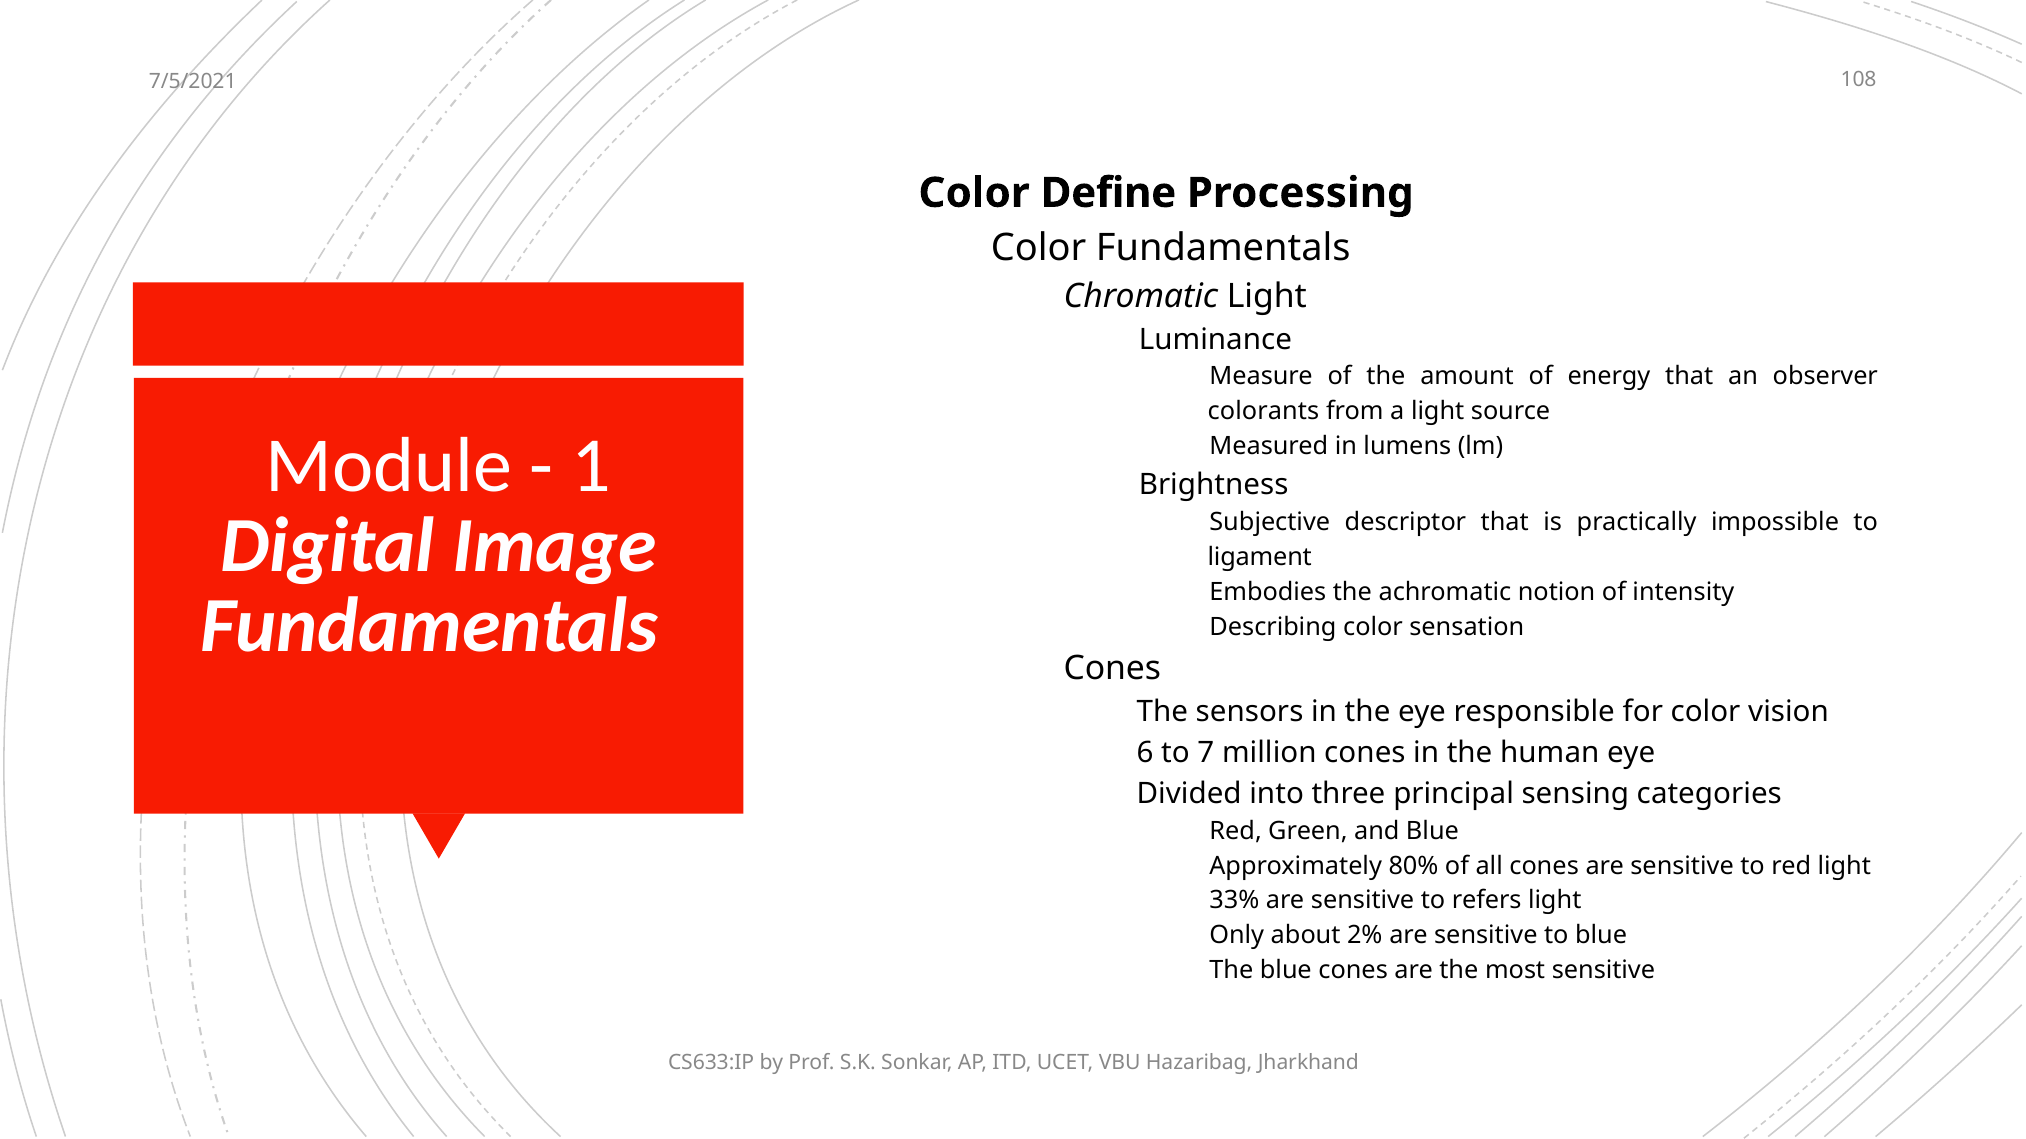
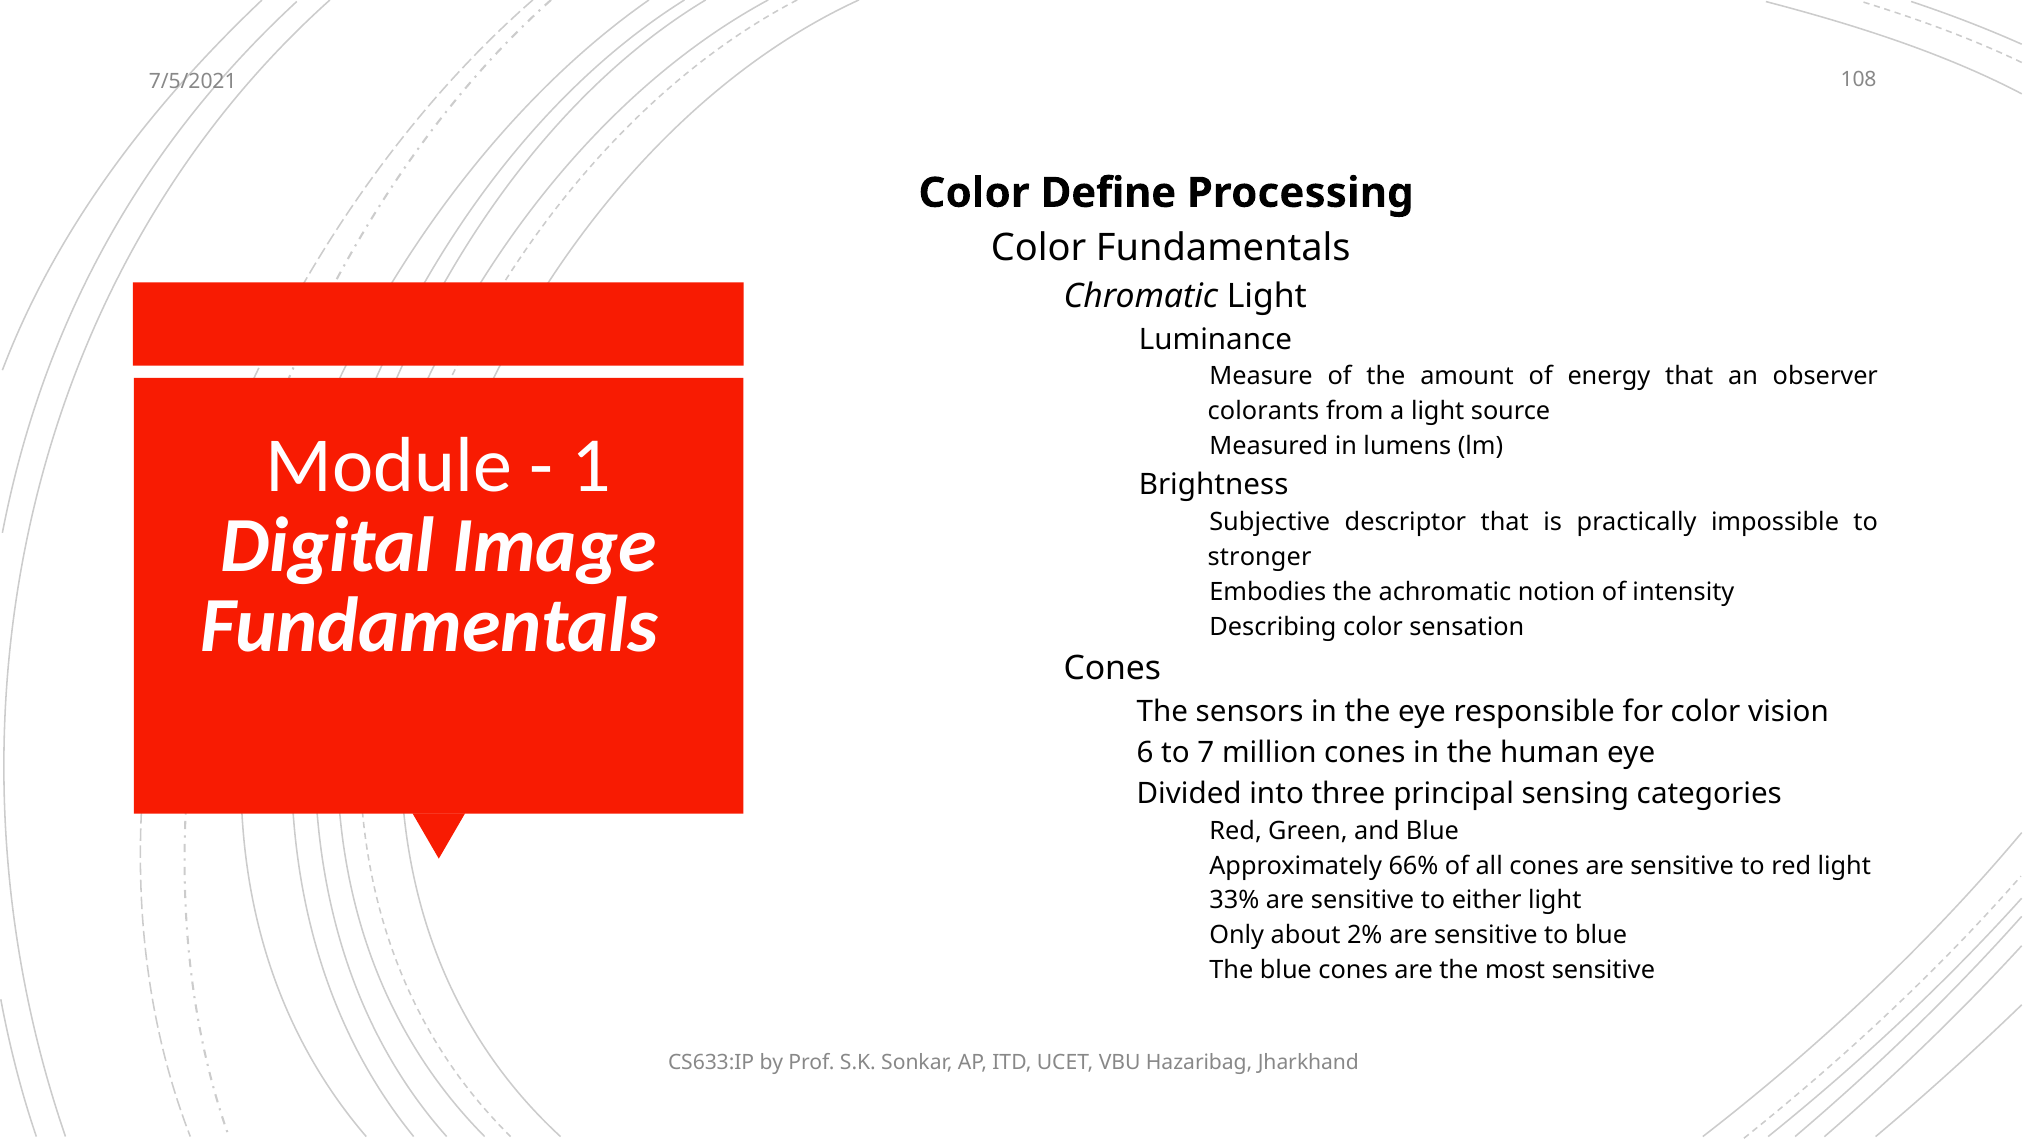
ligament: ligament -> stronger
80%: 80% -> 66%
refers: refers -> either
